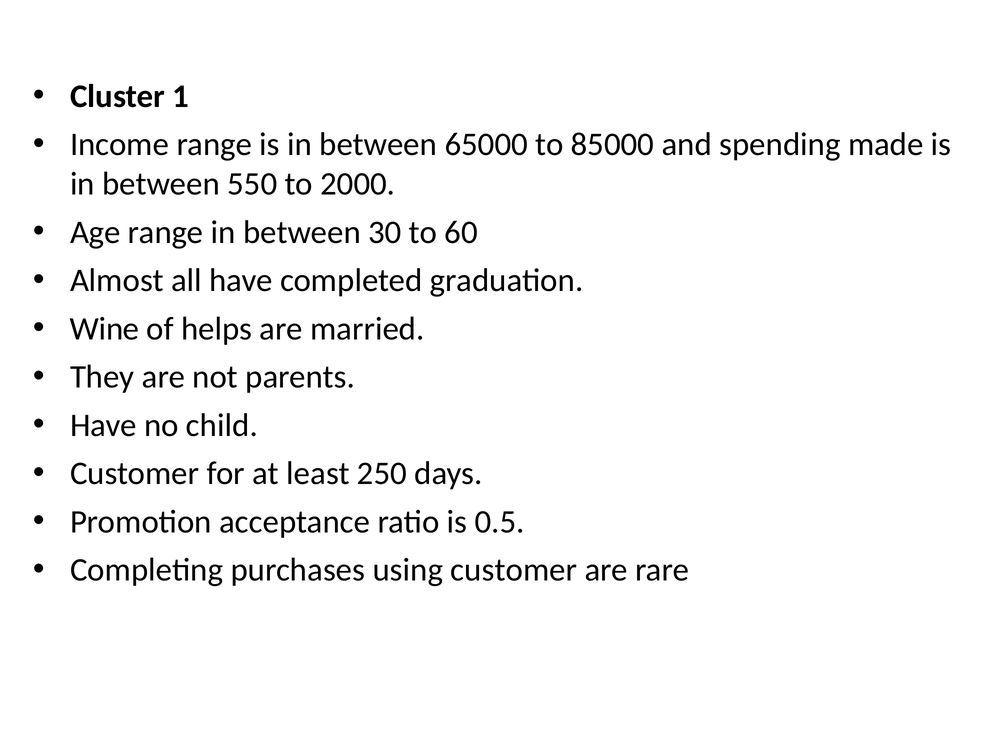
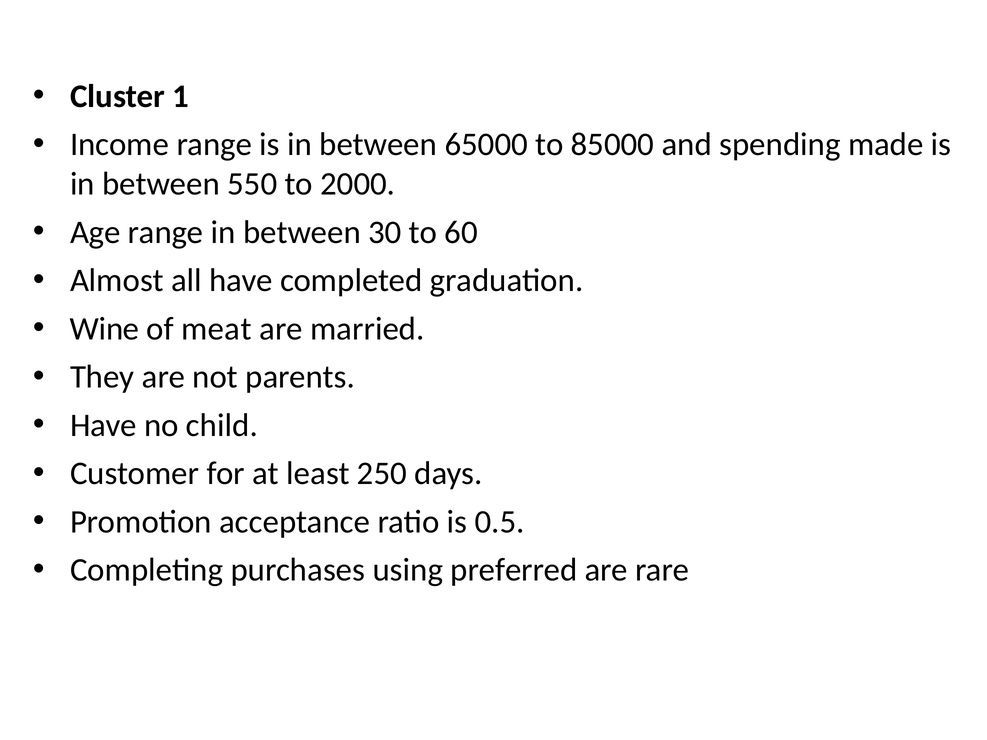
helps: helps -> meat
using customer: customer -> preferred
